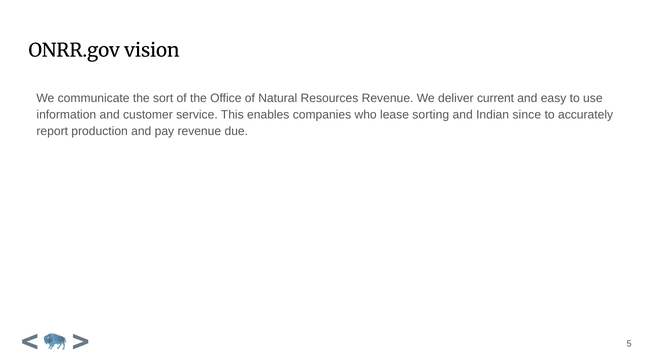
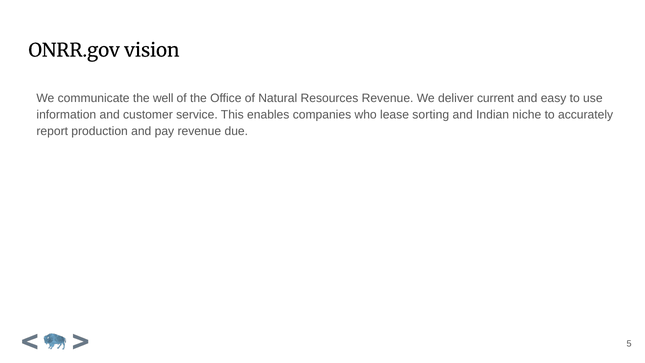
sort: sort -> well
since: since -> niche
